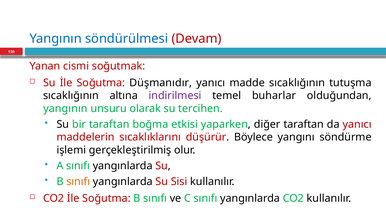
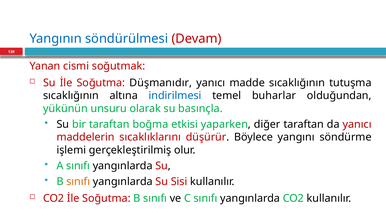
indirilmesi colour: purple -> blue
yangının at (65, 109): yangının -> yükünün
tercihen: tercihen -> basınçla
